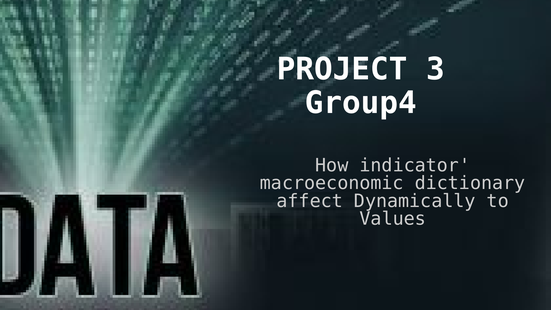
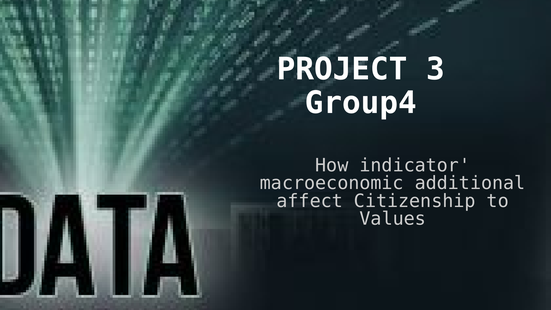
dictionary: dictionary -> additional
Dynamically: Dynamically -> Citizenship
